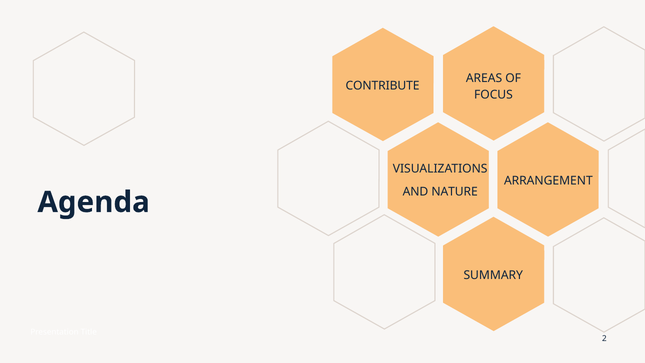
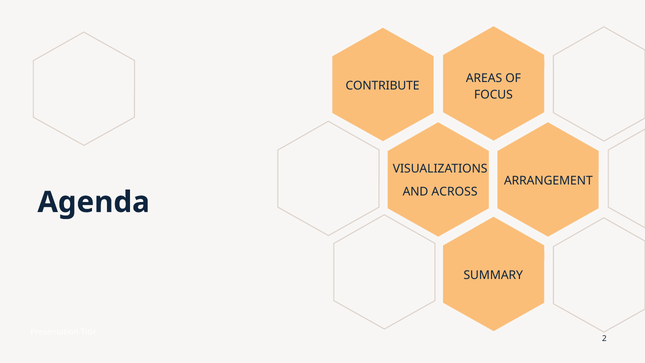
NATURE: NATURE -> ACROSS
